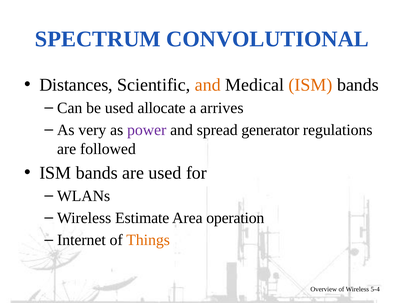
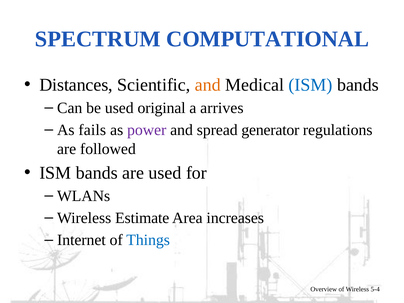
CONVOLUTIONAL: CONVOLUTIONAL -> COMPUTATIONAL
ISM at (311, 85) colour: orange -> blue
allocate: allocate -> original
very: very -> fails
operation: operation -> increases
Things colour: orange -> blue
